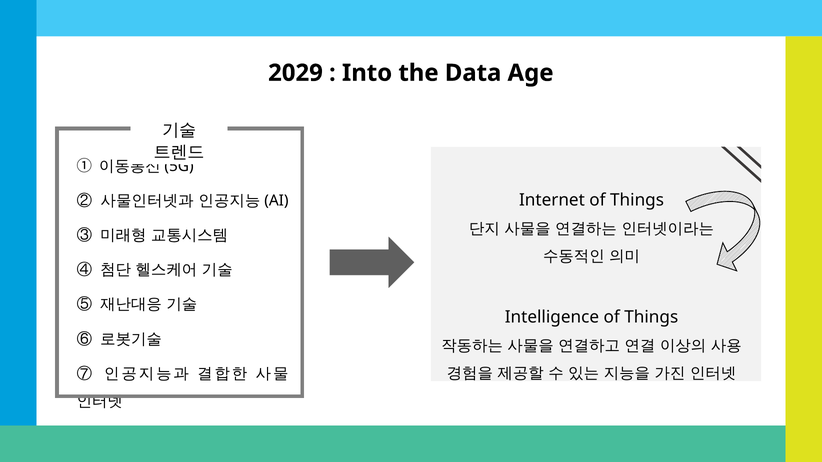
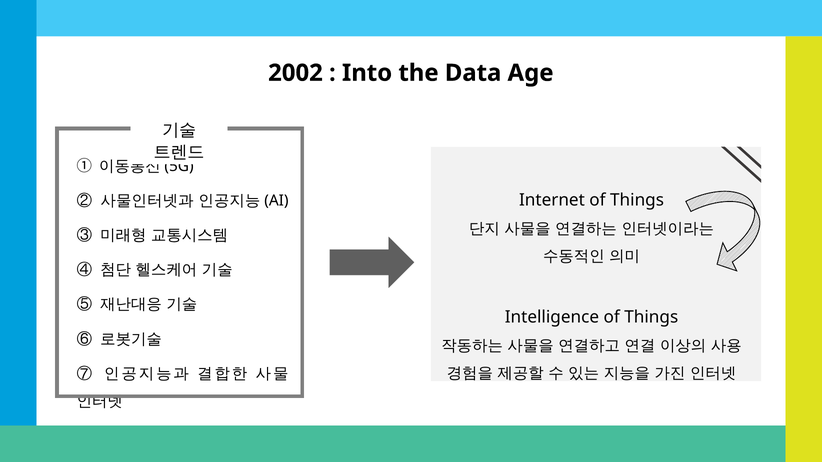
2029: 2029 -> 2002
